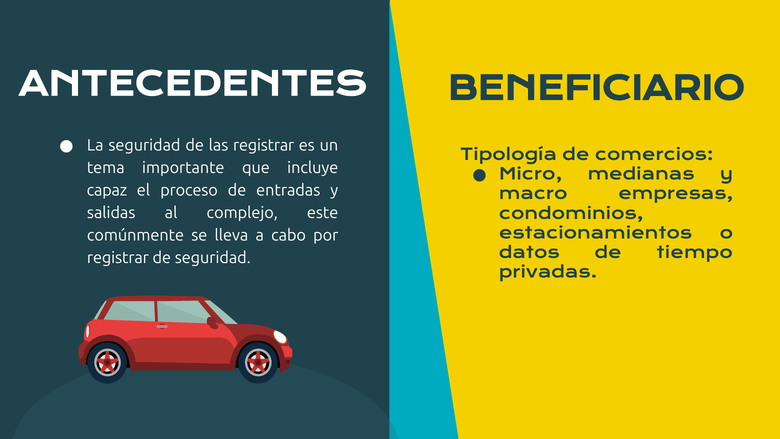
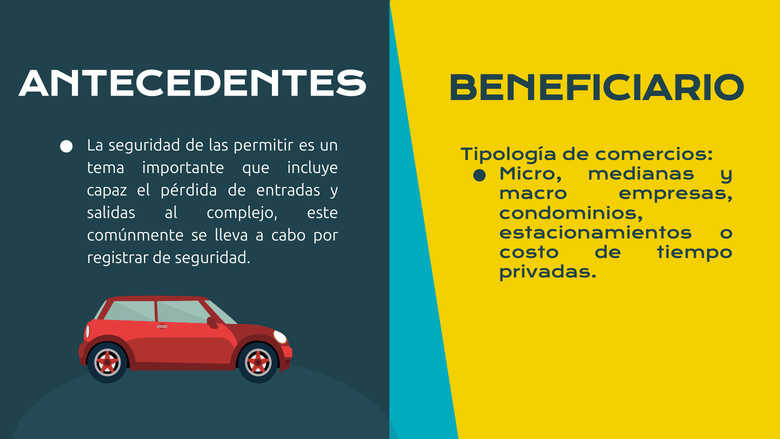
las registrar: registrar -> permitir
proceso: proceso -> pérdida
datos: datos -> costo
